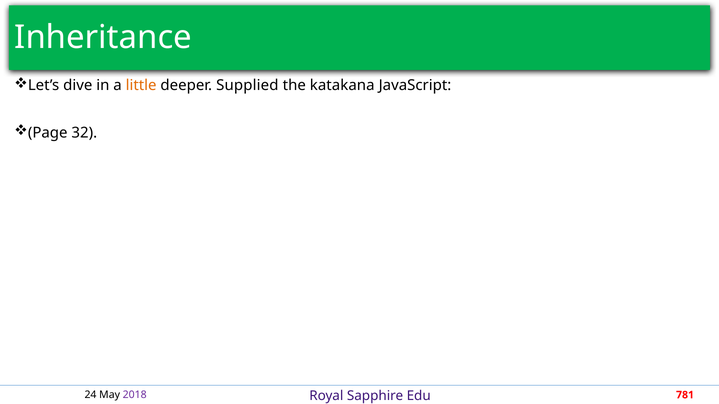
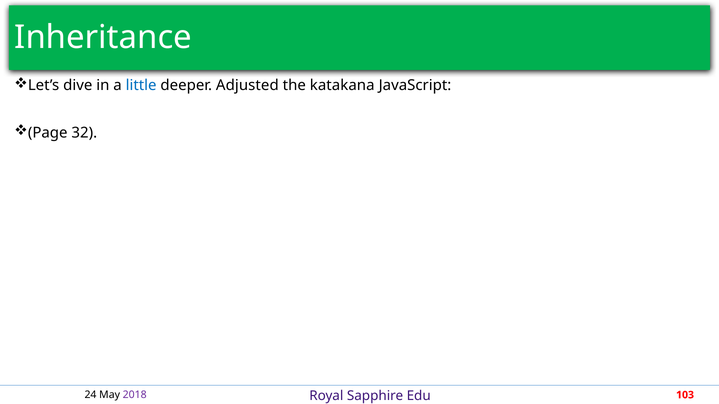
little colour: orange -> blue
Supplied: Supplied -> Adjusted
781: 781 -> 103
